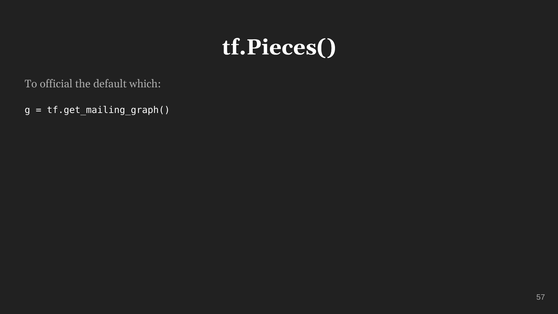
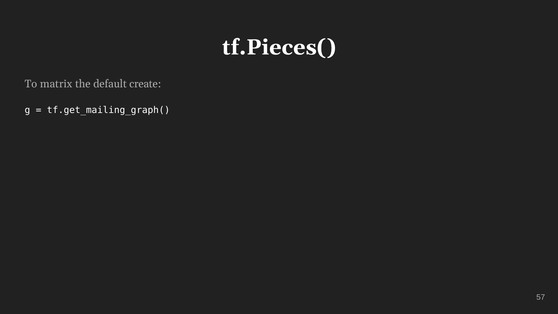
official: official -> matrix
which: which -> create
